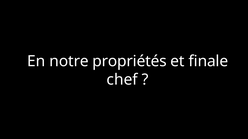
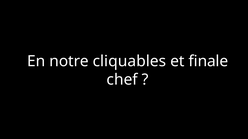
propriétés: propriétés -> cliquables
